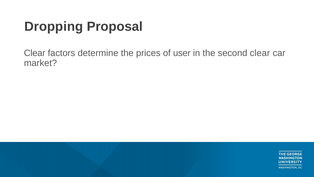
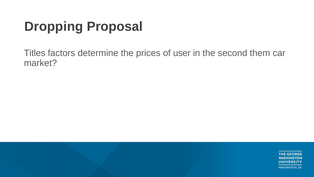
Clear at (35, 53): Clear -> Titles
second clear: clear -> them
